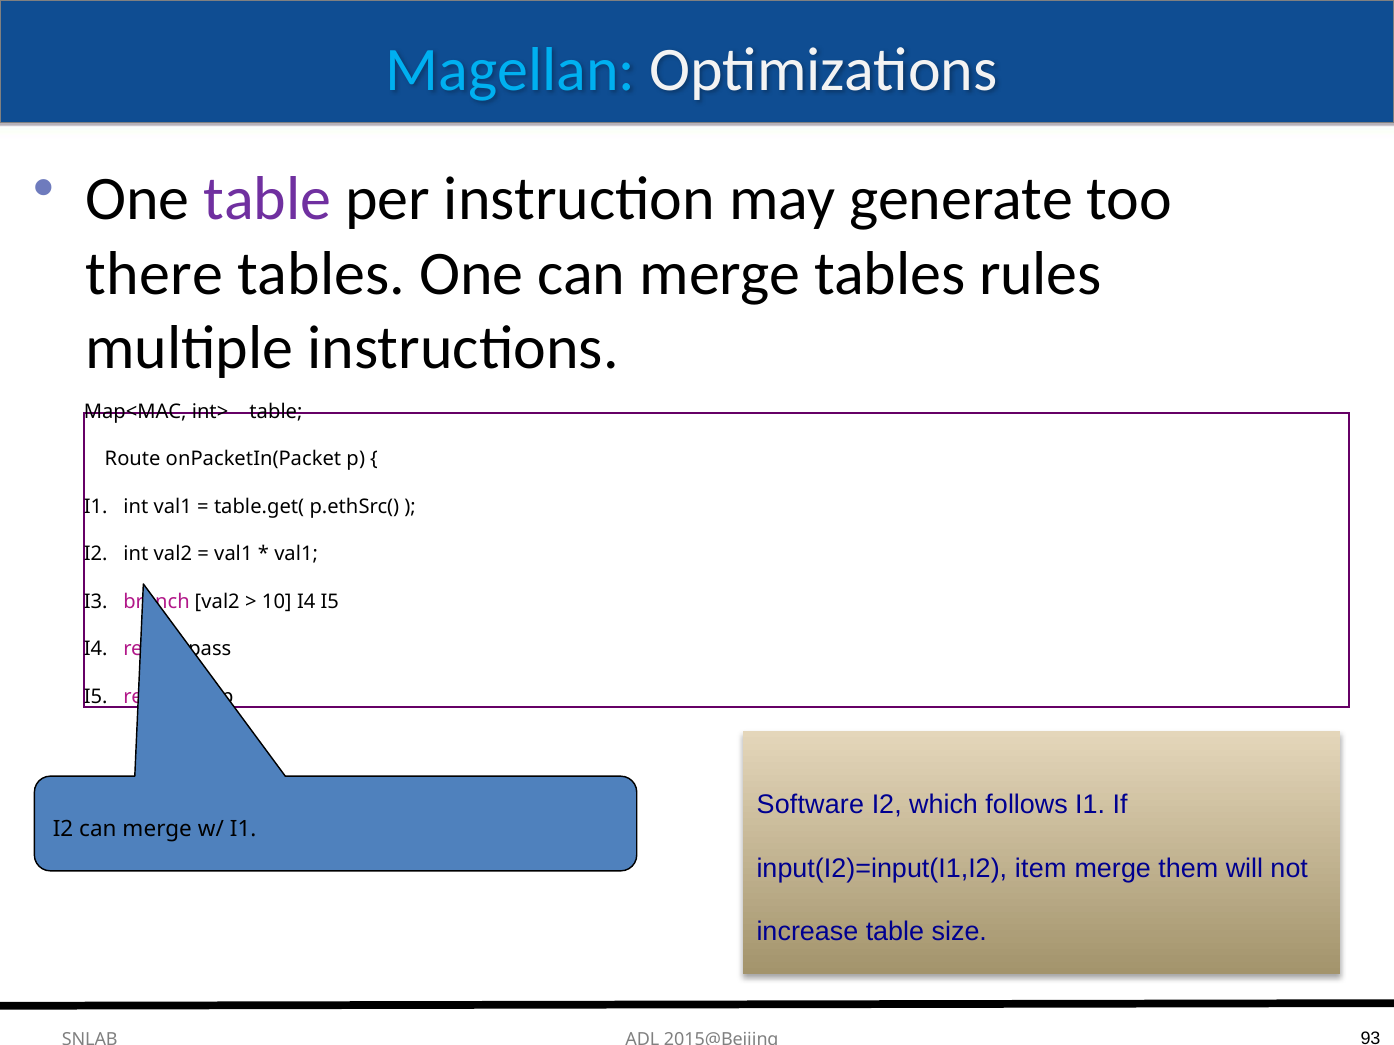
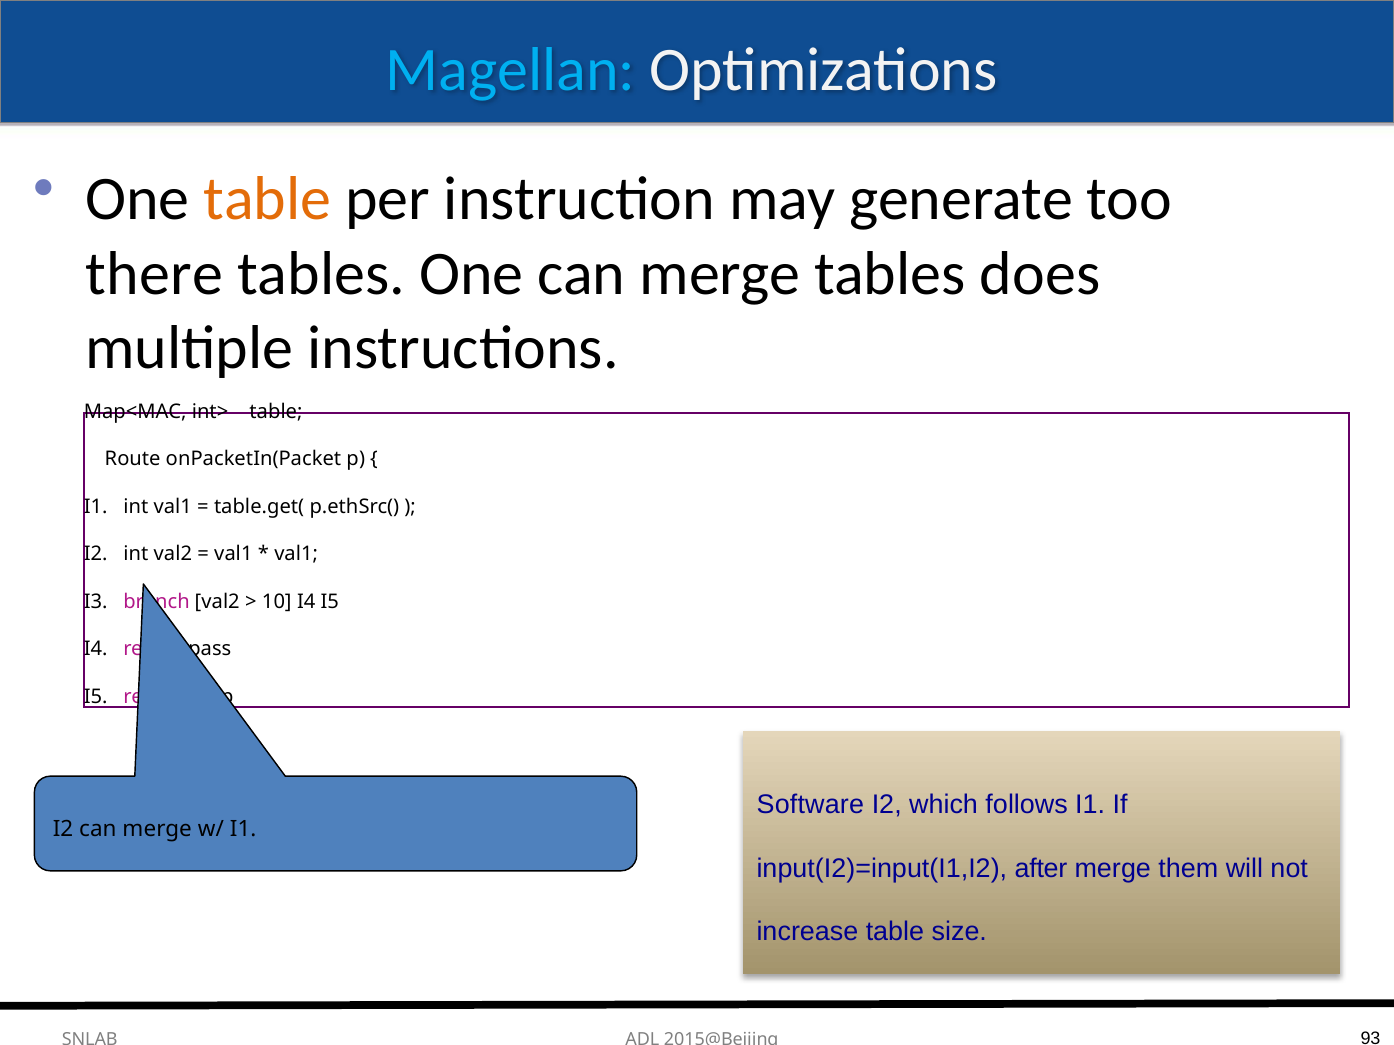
table at (267, 200) colour: purple -> orange
rules: rules -> does
item: item -> after
